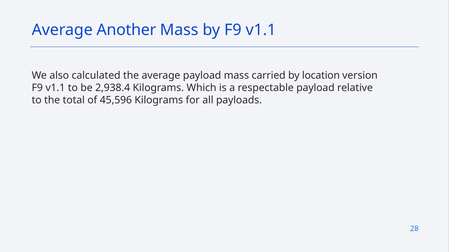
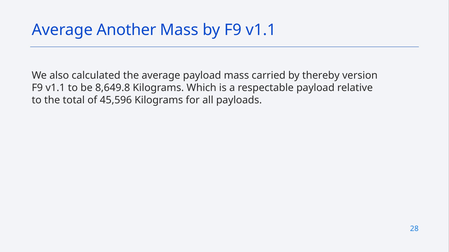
location: location -> thereby
2,938.4: 2,938.4 -> 8,649.8
